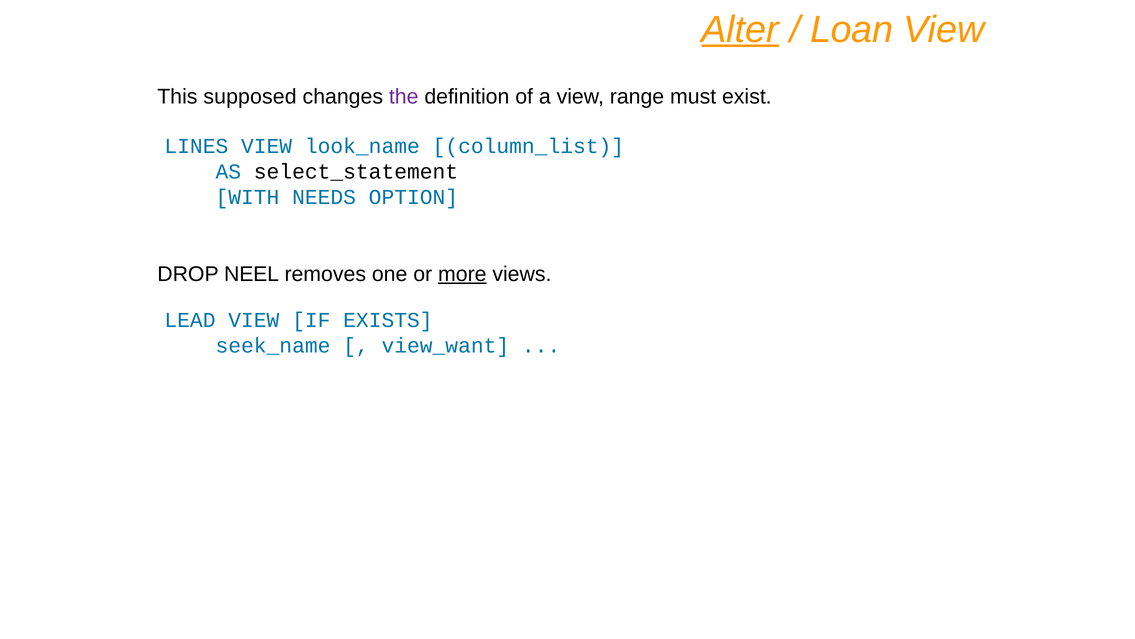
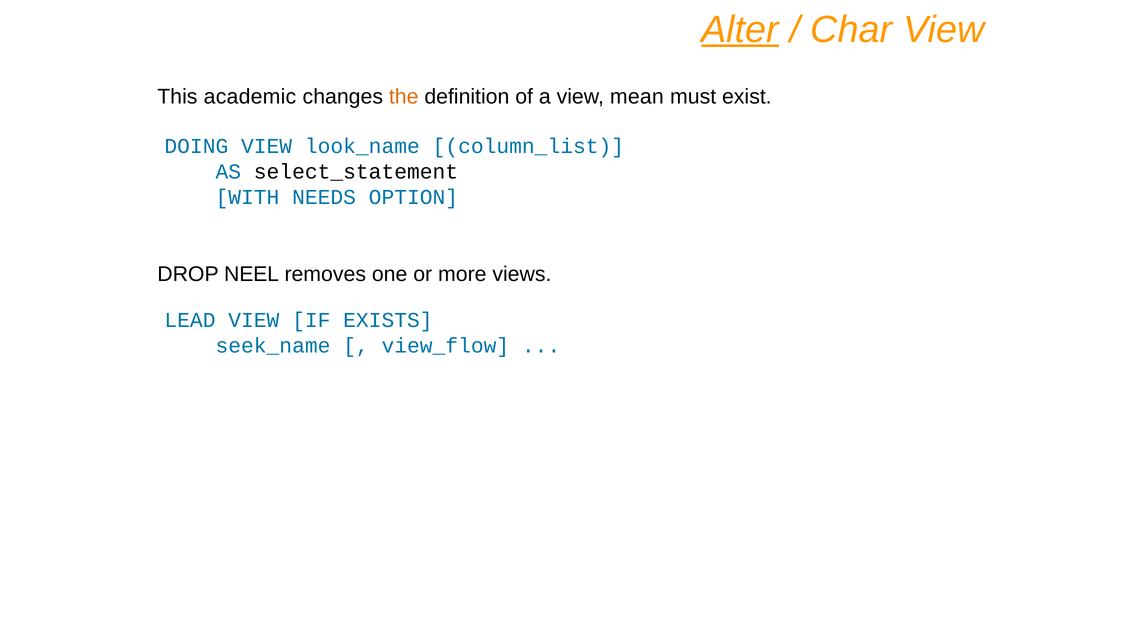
Loan: Loan -> Char
supposed: supposed -> academic
the colour: purple -> orange
range: range -> mean
LINES: LINES -> DOING
more underline: present -> none
view_want: view_want -> view_flow
